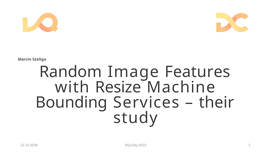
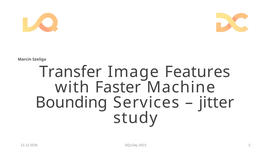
Random: Random -> Transfer
Resize: Resize -> Faster
their: their -> jitter
